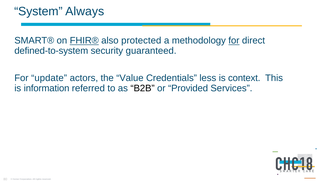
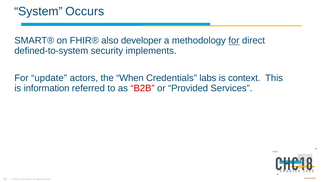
Always: Always -> Occurs
FHIR® underline: present -> none
protected: protected -> developer
guaranteed: guaranteed -> implements
Value: Value -> When
less: less -> labs
B2B colour: black -> red
